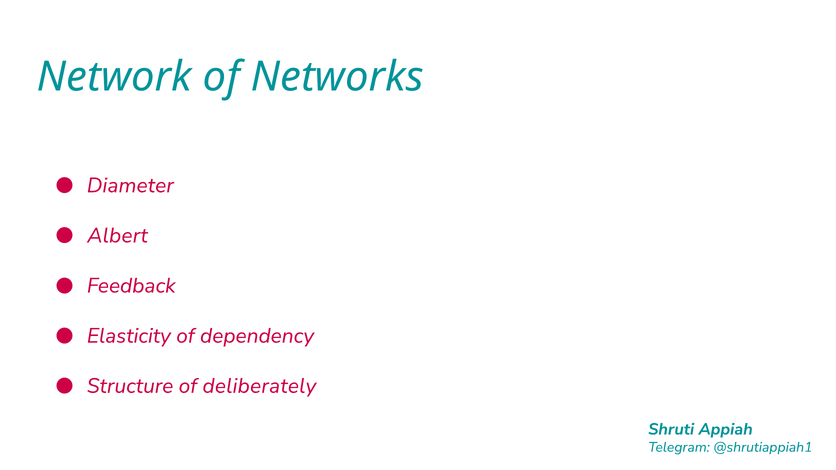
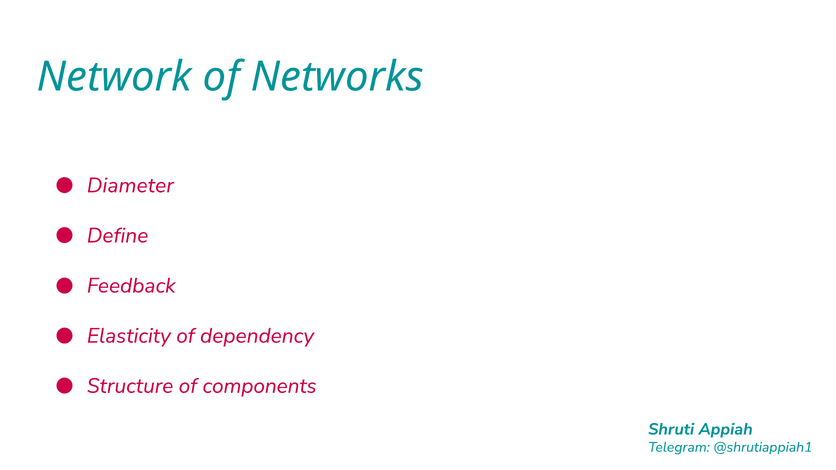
Albert: Albert -> Define
deliberately: deliberately -> components
